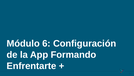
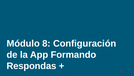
6: 6 -> 8
Enfrentarte: Enfrentarte -> Respondas
